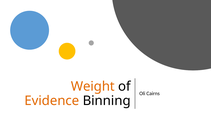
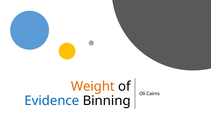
Evidence colour: orange -> blue
